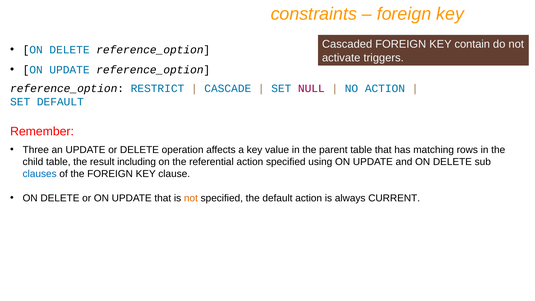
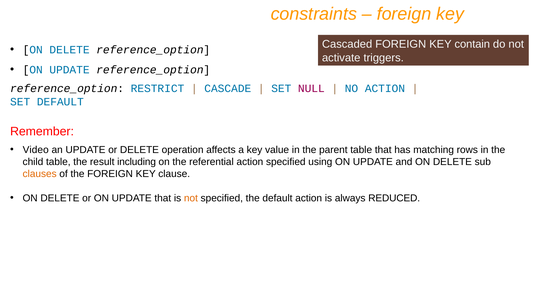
Three: Three -> Video
clauses colour: blue -> orange
CURRENT: CURRENT -> REDUCED
